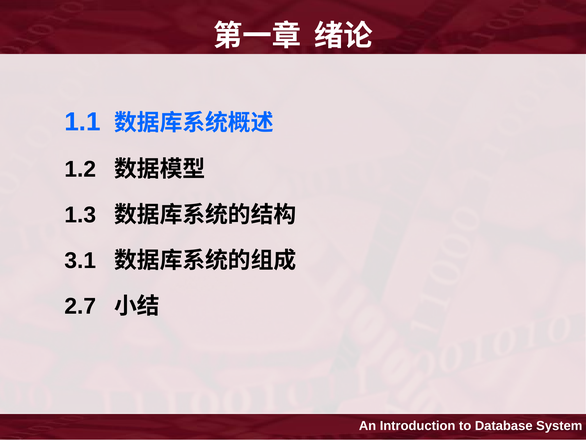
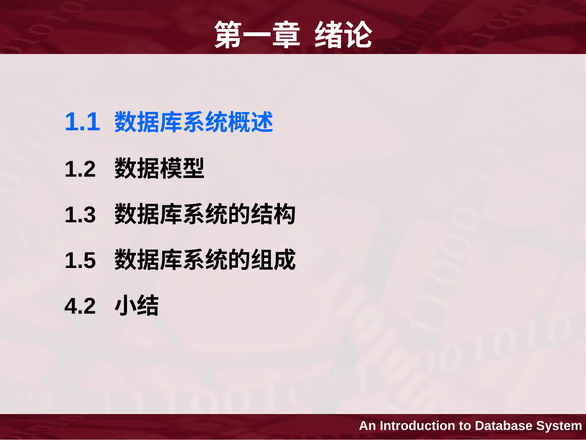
3.1: 3.1 -> 1.5
2.7: 2.7 -> 4.2
